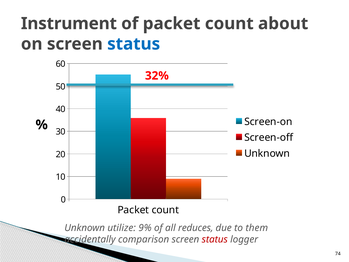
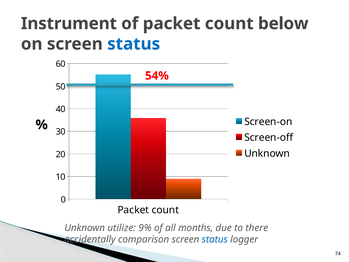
about: about -> below
32%: 32% -> 54%
reduces: reduces -> months
them: them -> there
status at (215, 239) colour: red -> blue
